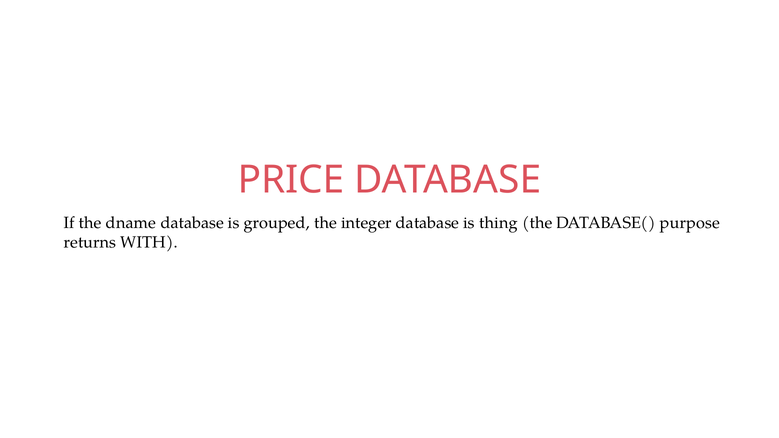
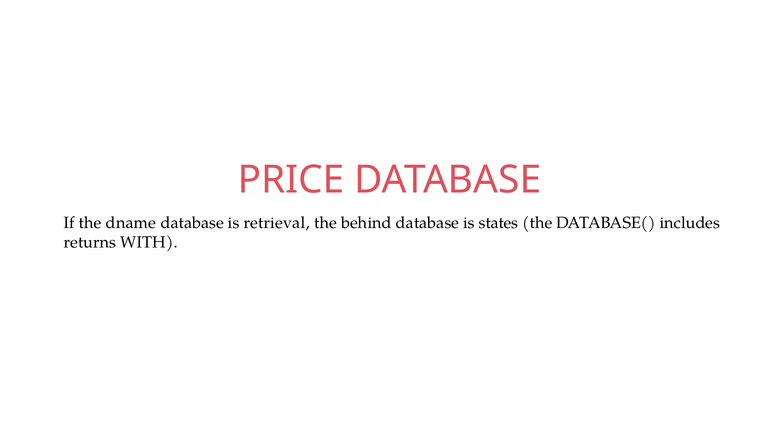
grouped: grouped -> retrieval
integer: integer -> behind
thing: thing -> states
purpose: purpose -> includes
